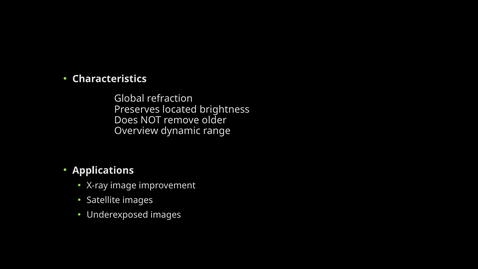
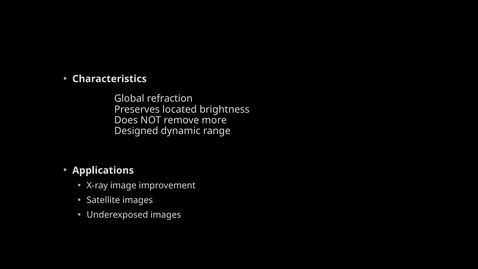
older: older -> more
Overview: Overview -> Designed
